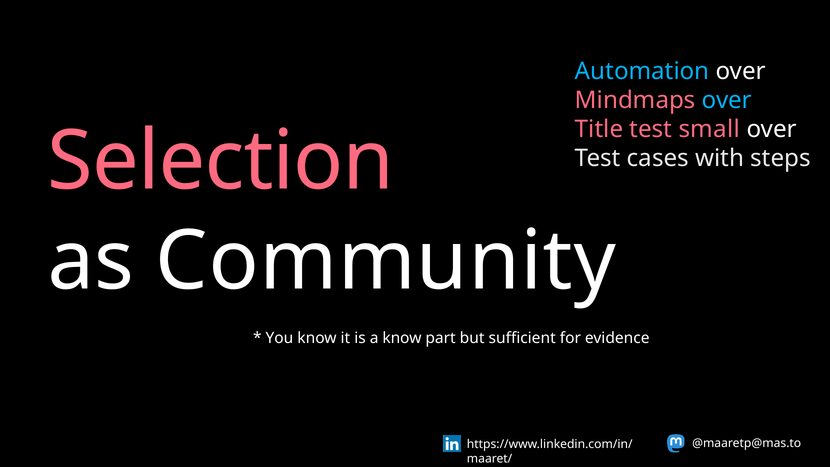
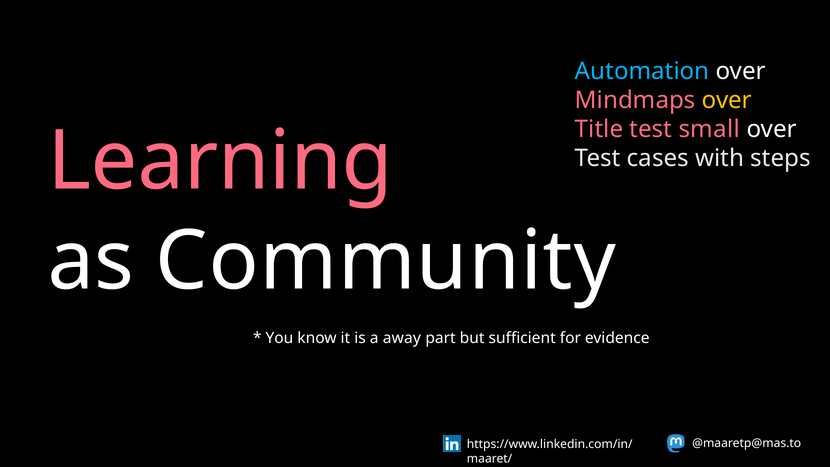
over at (727, 100) colour: light blue -> yellow
Selection: Selection -> Learning
a know: know -> away
